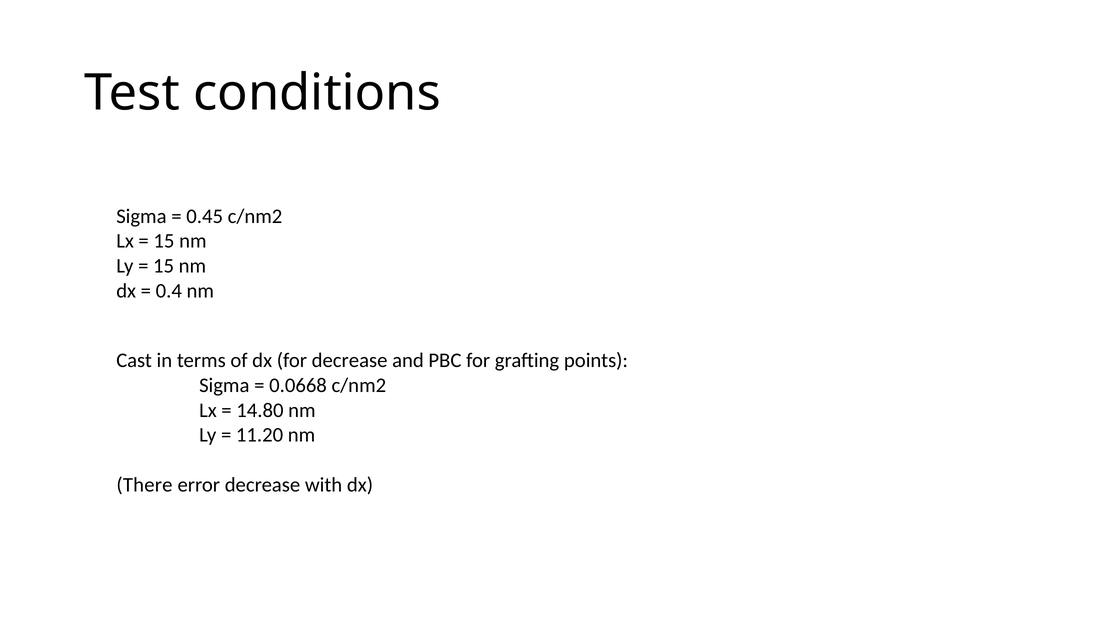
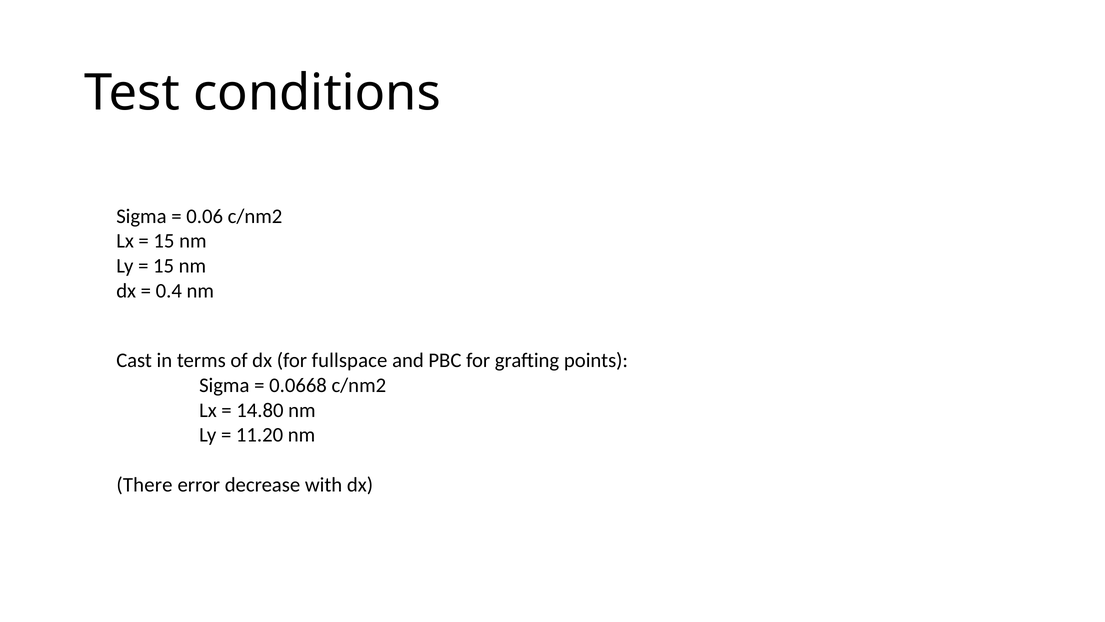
0.45: 0.45 -> 0.06
for decrease: decrease -> fullspace
